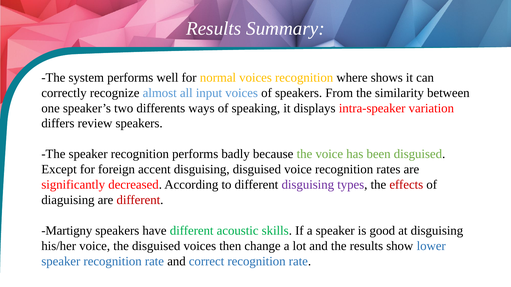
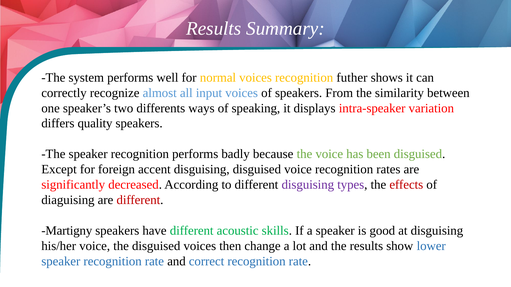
where: where -> futher
review: review -> quality
